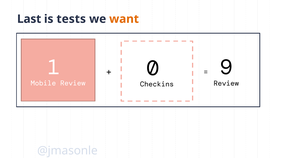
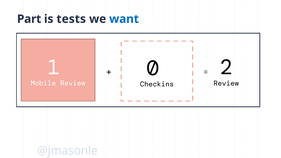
Last: Last -> Part
want colour: orange -> blue
9: 9 -> 2
